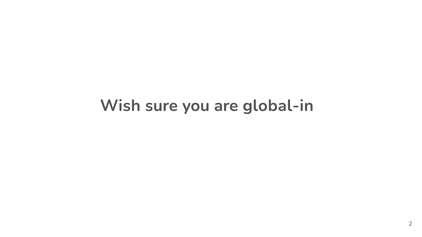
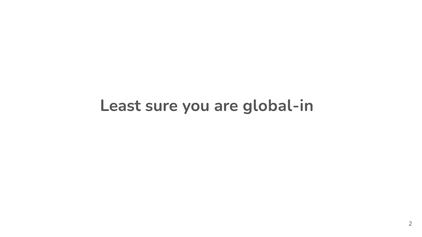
Wish: Wish -> Least
